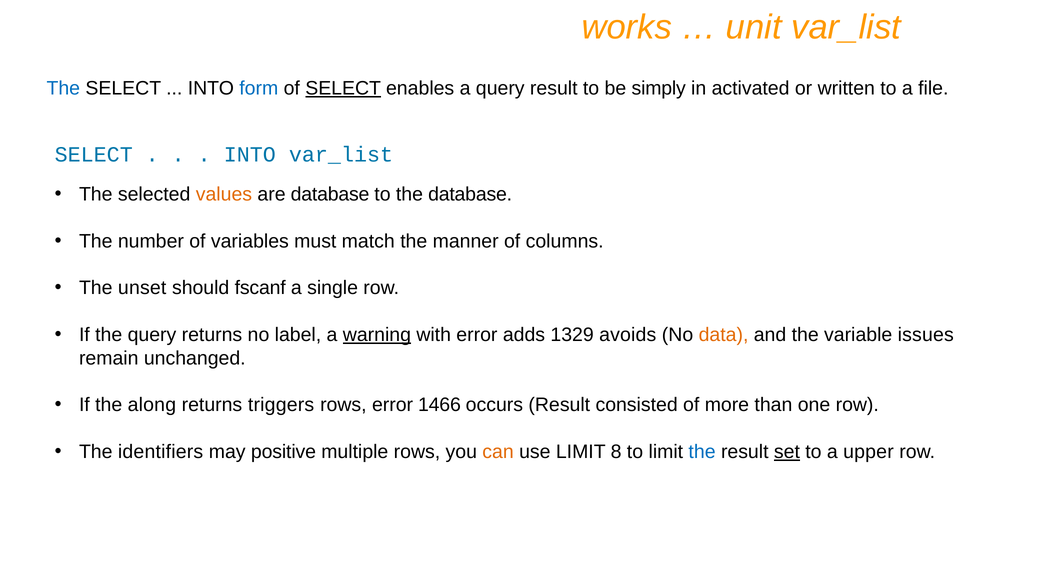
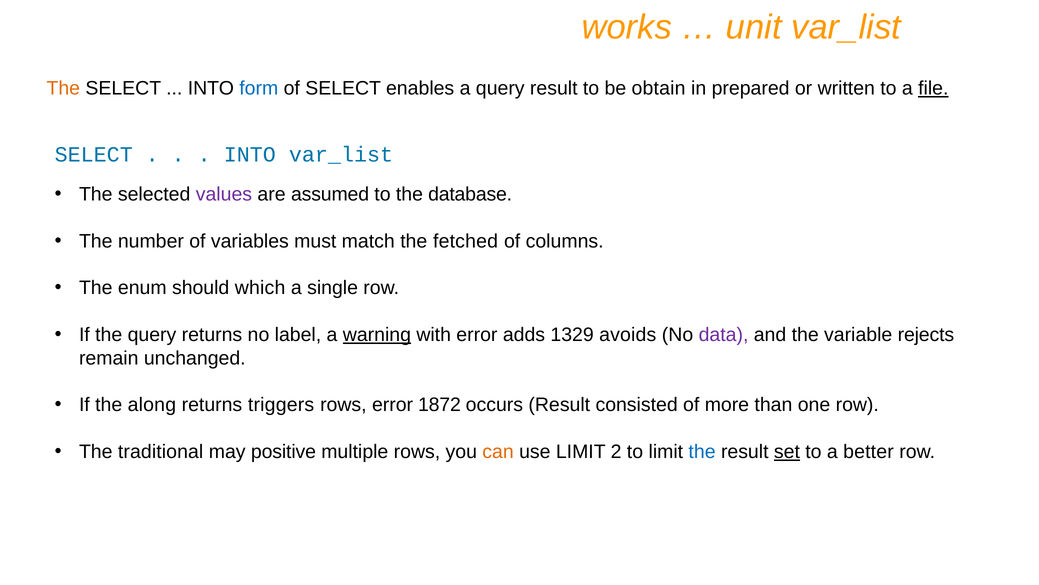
The at (63, 88) colour: blue -> orange
SELECT at (343, 88) underline: present -> none
simply: simply -> obtain
activated: activated -> prepared
file underline: none -> present
values colour: orange -> purple
are database: database -> assumed
manner: manner -> fetched
unset: unset -> enum
fscanf: fscanf -> which
data colour: orange -> purple
issues: issues -> rejects
1466: 1466 -> 1872
identifiers: identifiers -> traditional
8: 8 -> 2
upper: upper -> better
